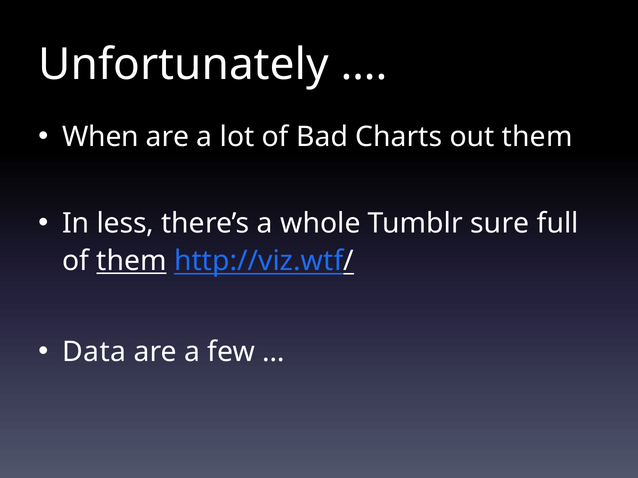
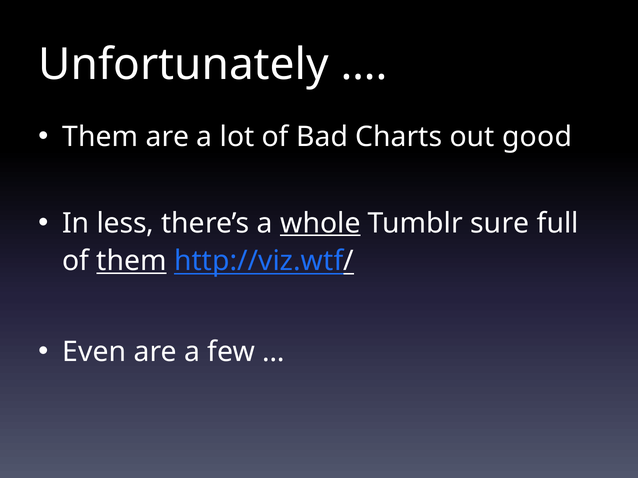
When at (101, 137): When -> Them
out them: them -> good
whole underline: none -> present
Data: Data -> Even
